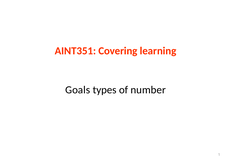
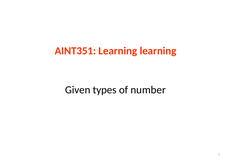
AINT351 Covering: Covering -> Learning
Goals: Goals -> Given
